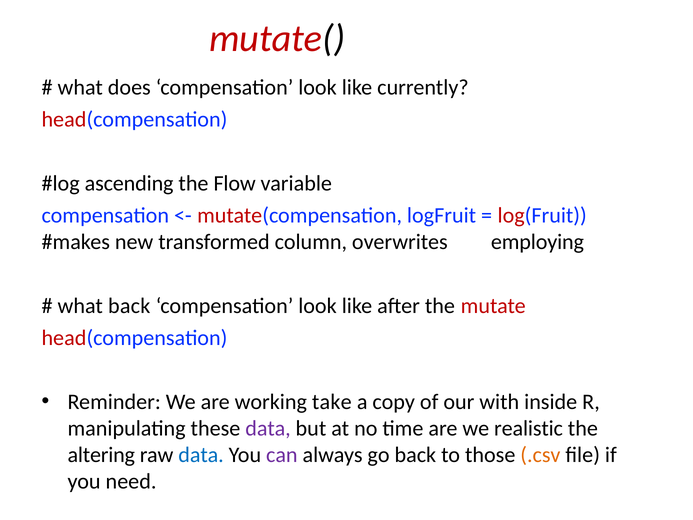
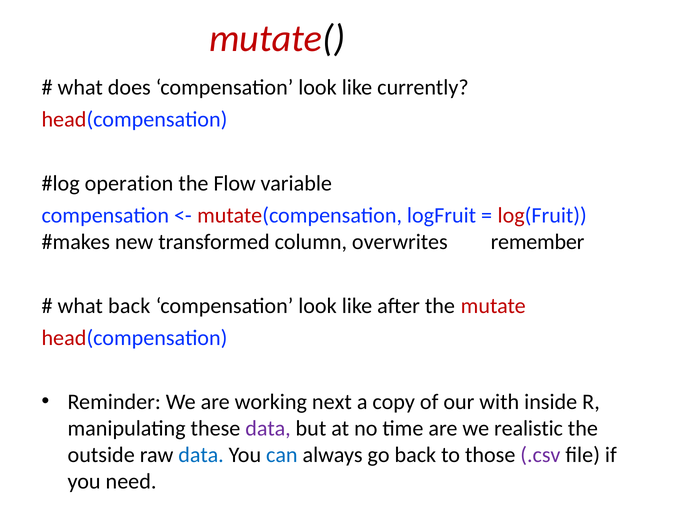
ascending: ascending -> operation
employing: employing -> remember
take: take -> next
altering: altering -> outside
can colour: purple -> blue
.csv colour: orange -> purple
